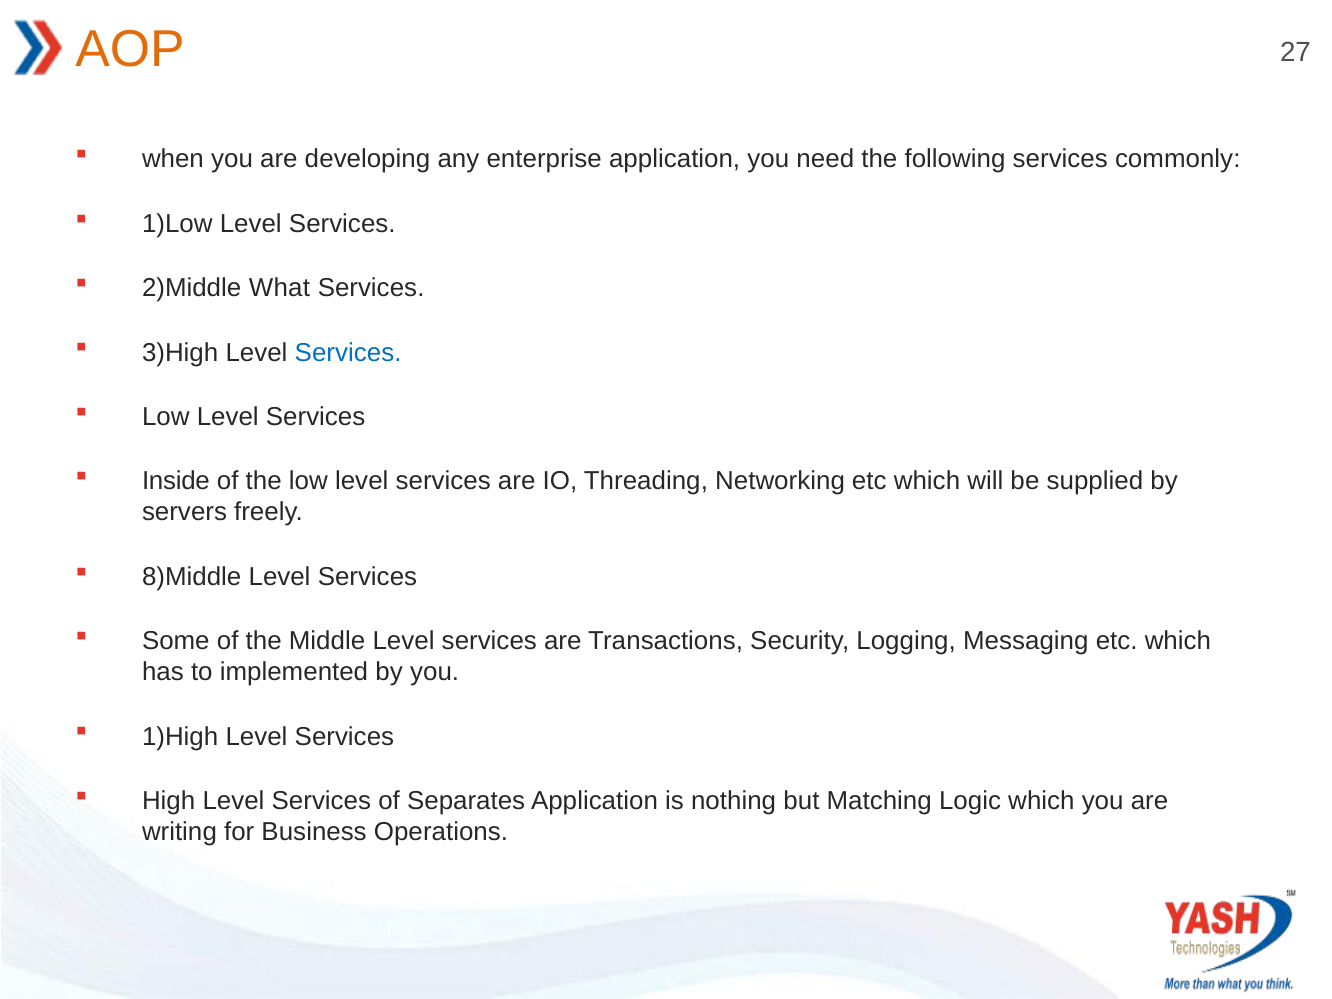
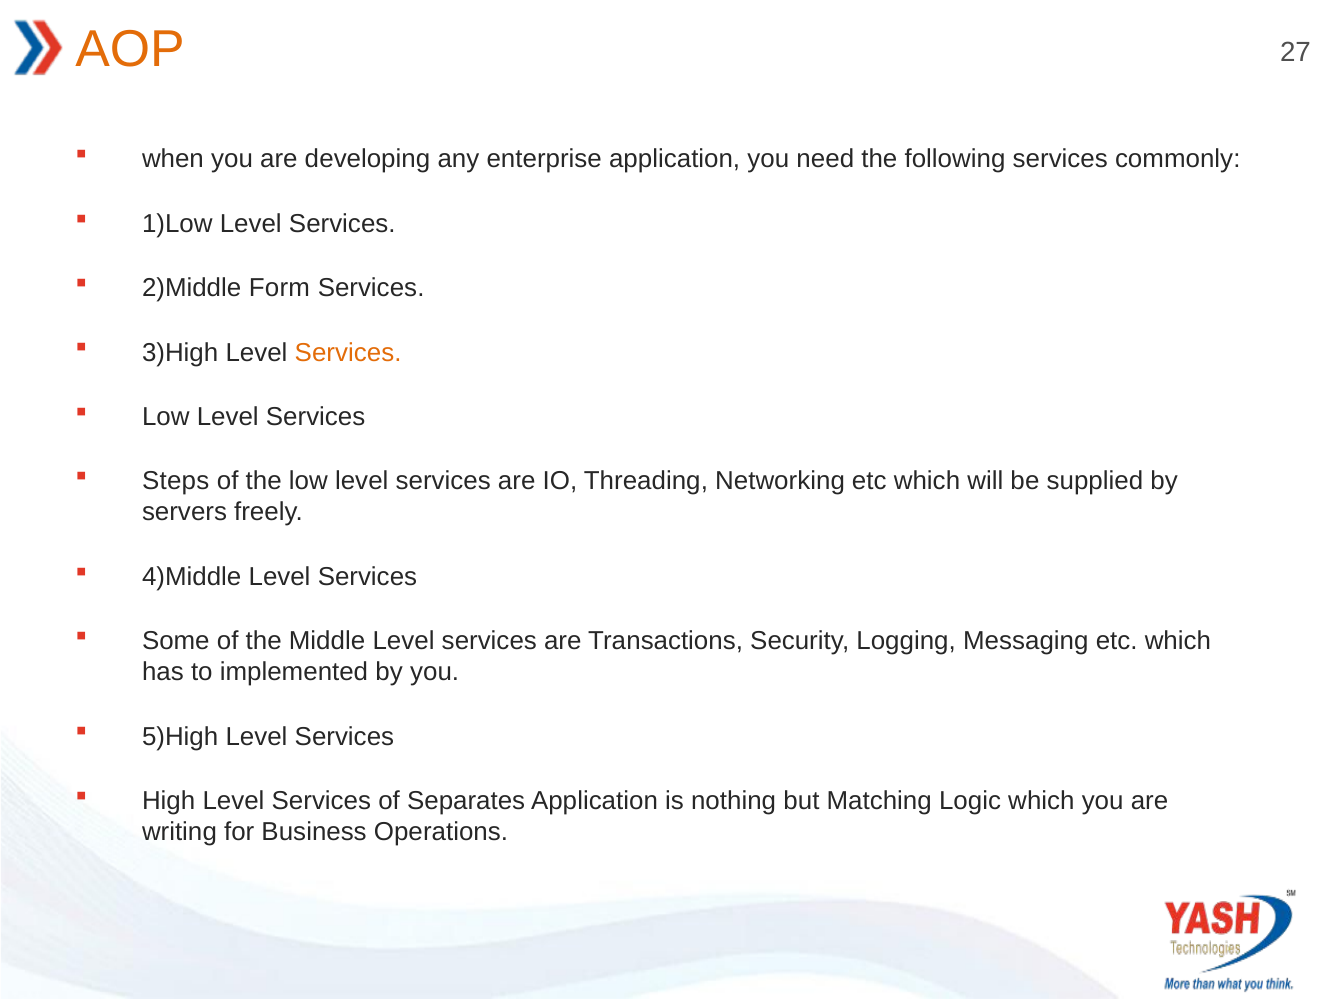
What: What -> Form
Services at (348, 353) colour: blue -> orange
Inside: Inside -> Steps
8)Middle: 8)Middle -> 4)Middle
1)High: 1)High -> 5)High
